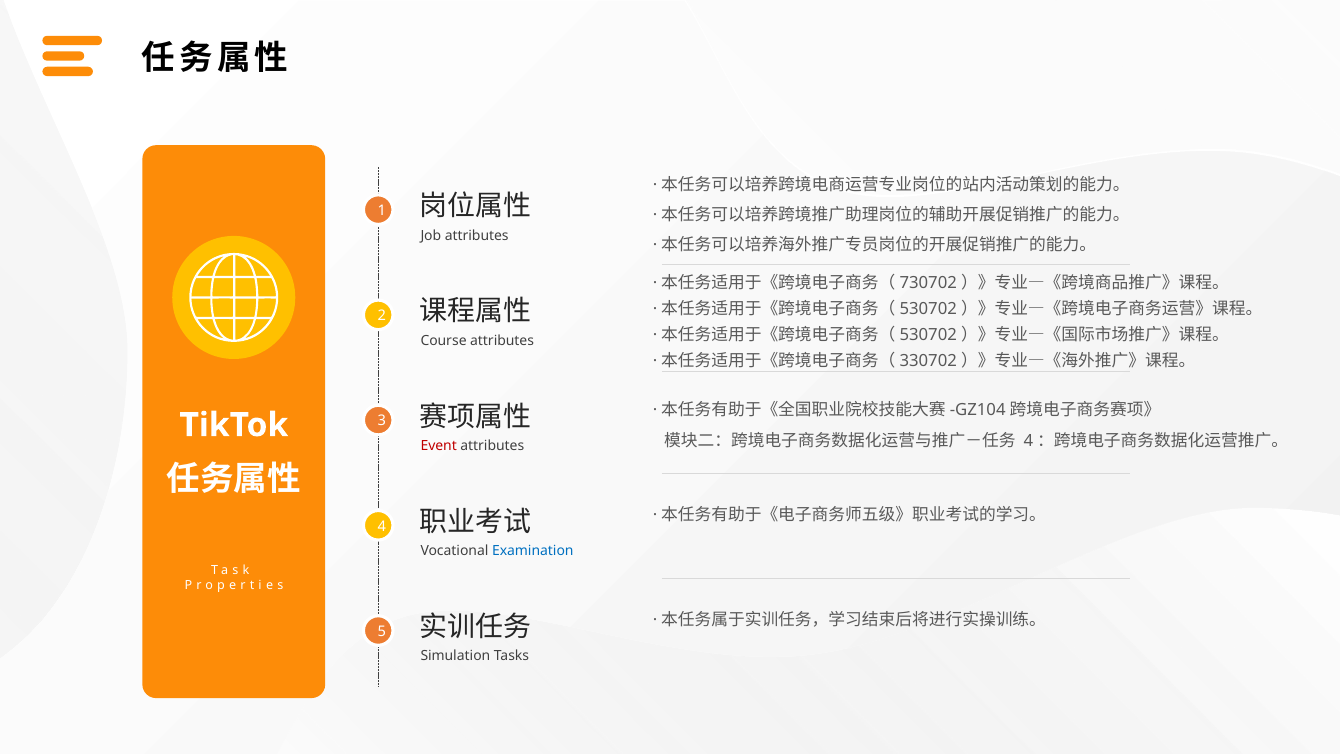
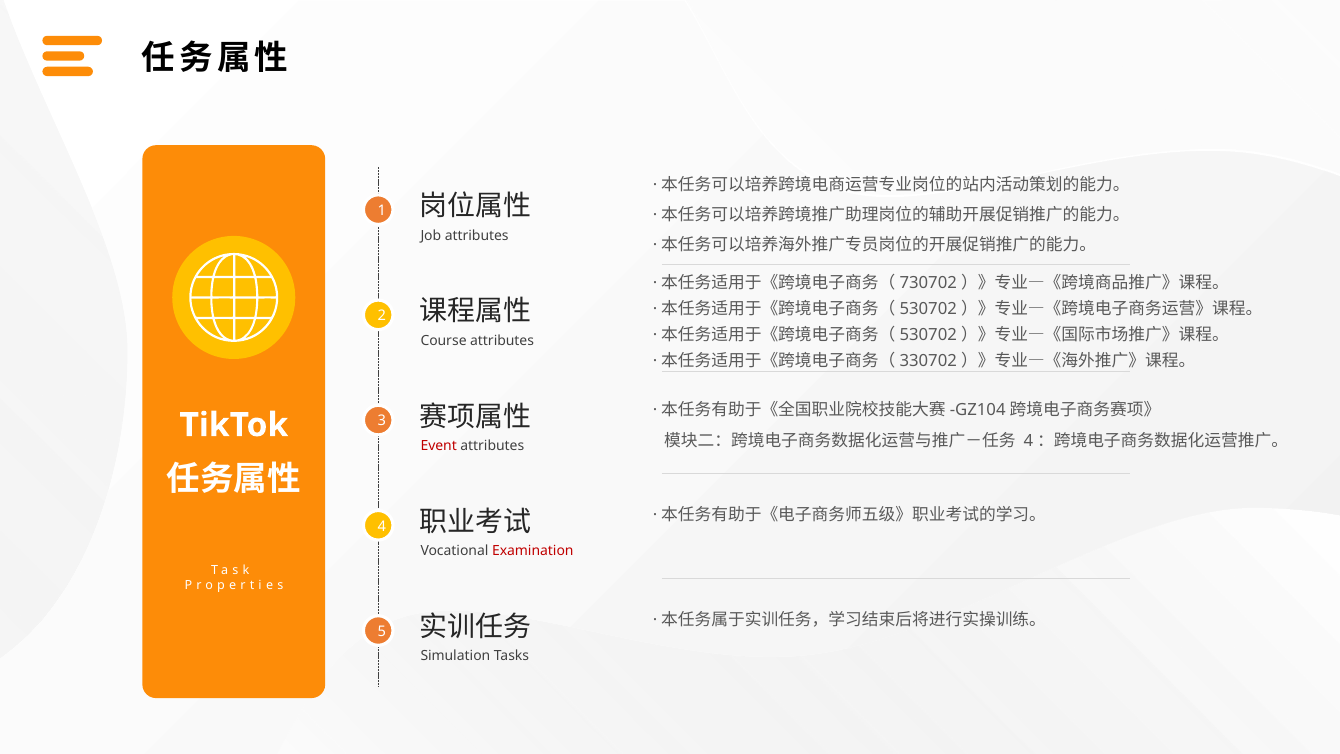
Examination colour: blue -> red
